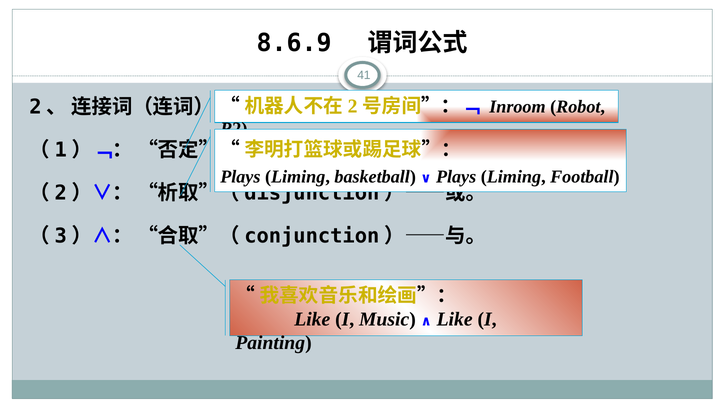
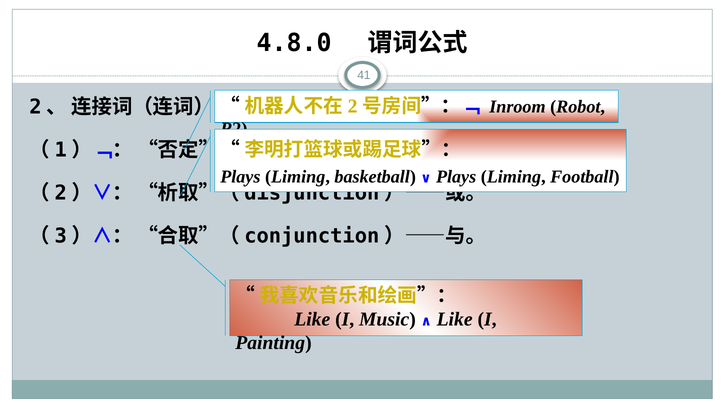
8.6.9: 8.6.9 -> 4.8.0
